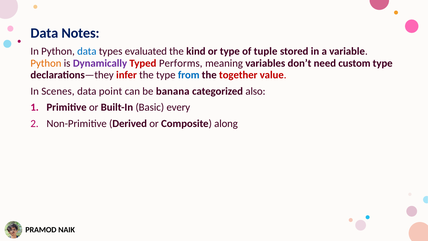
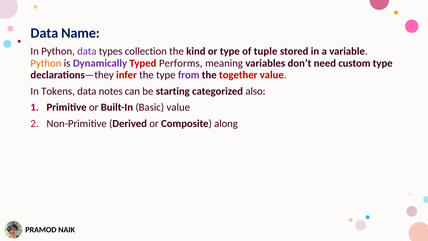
Notes: Notes -> Name
data at (87, 51) colour: blue -> purple
evaluated: evaluated -> collection
from colour: blue -> purple
Scenes: Scenes -> Tokens
point: point -> notes
banana: banana -> starting
Basic every: every -> value
